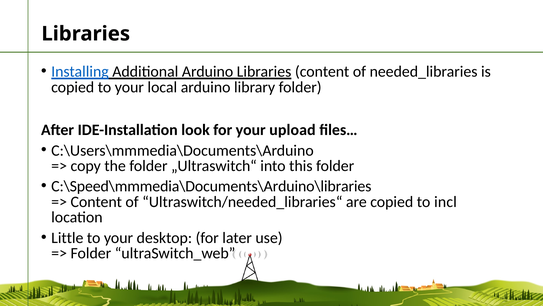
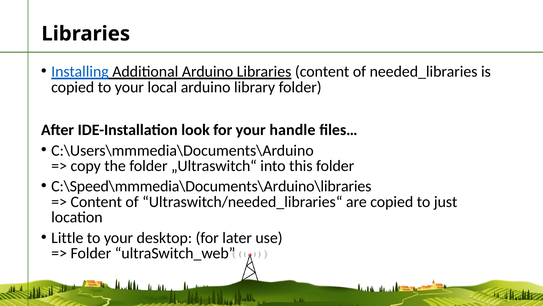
upload: upload -> handle
incl: incl -> just
